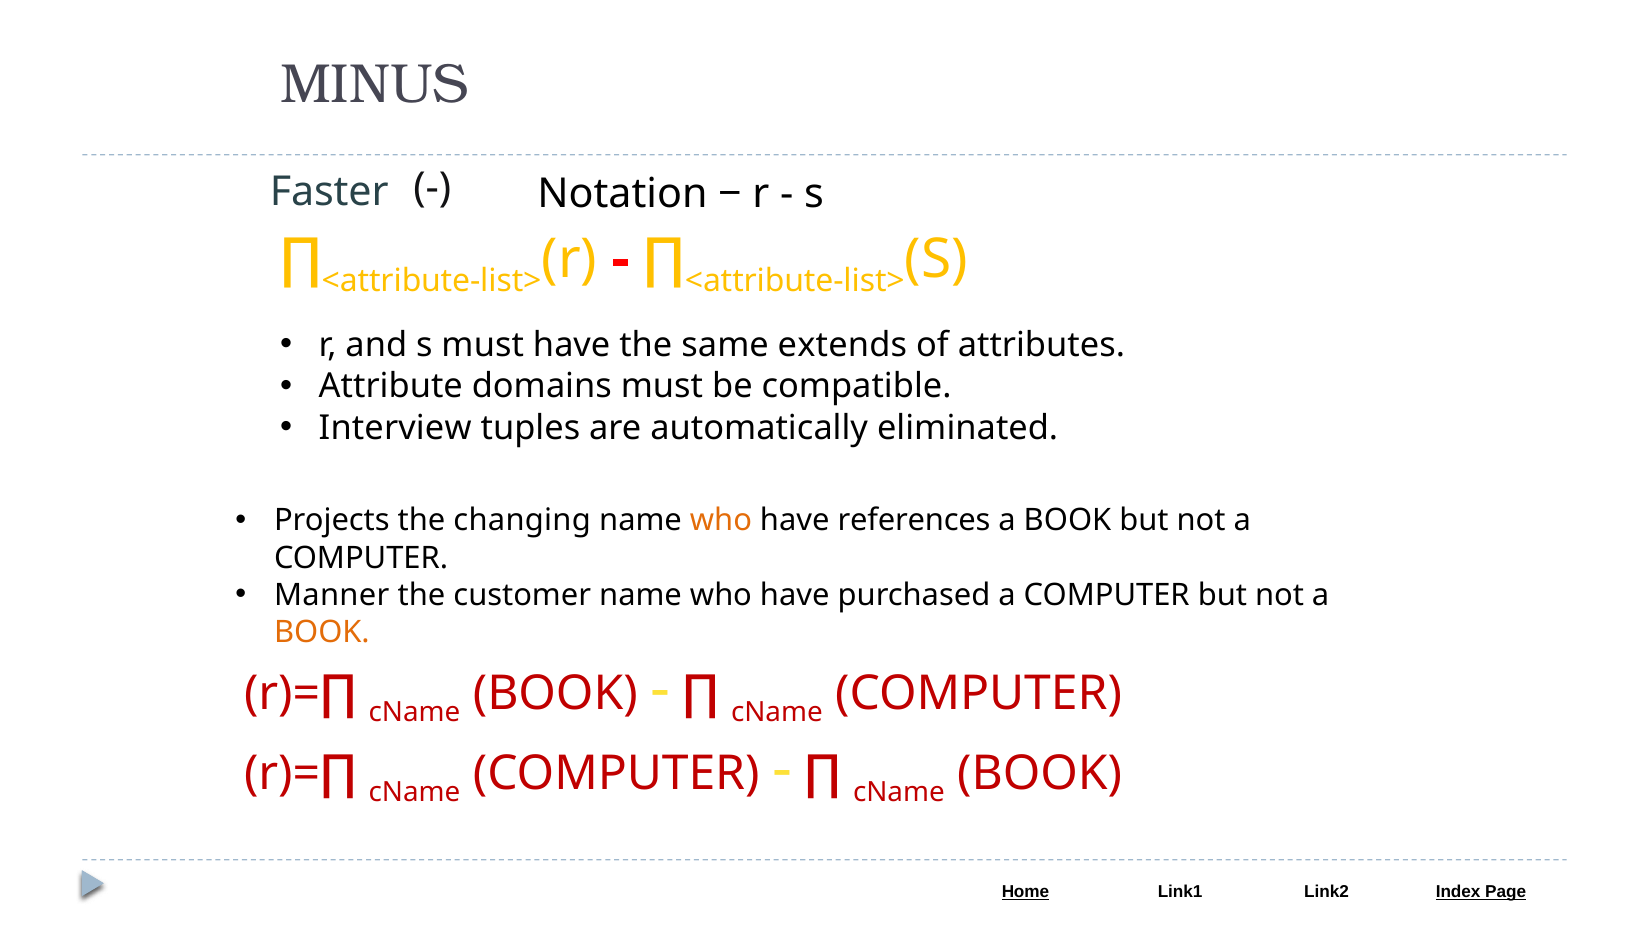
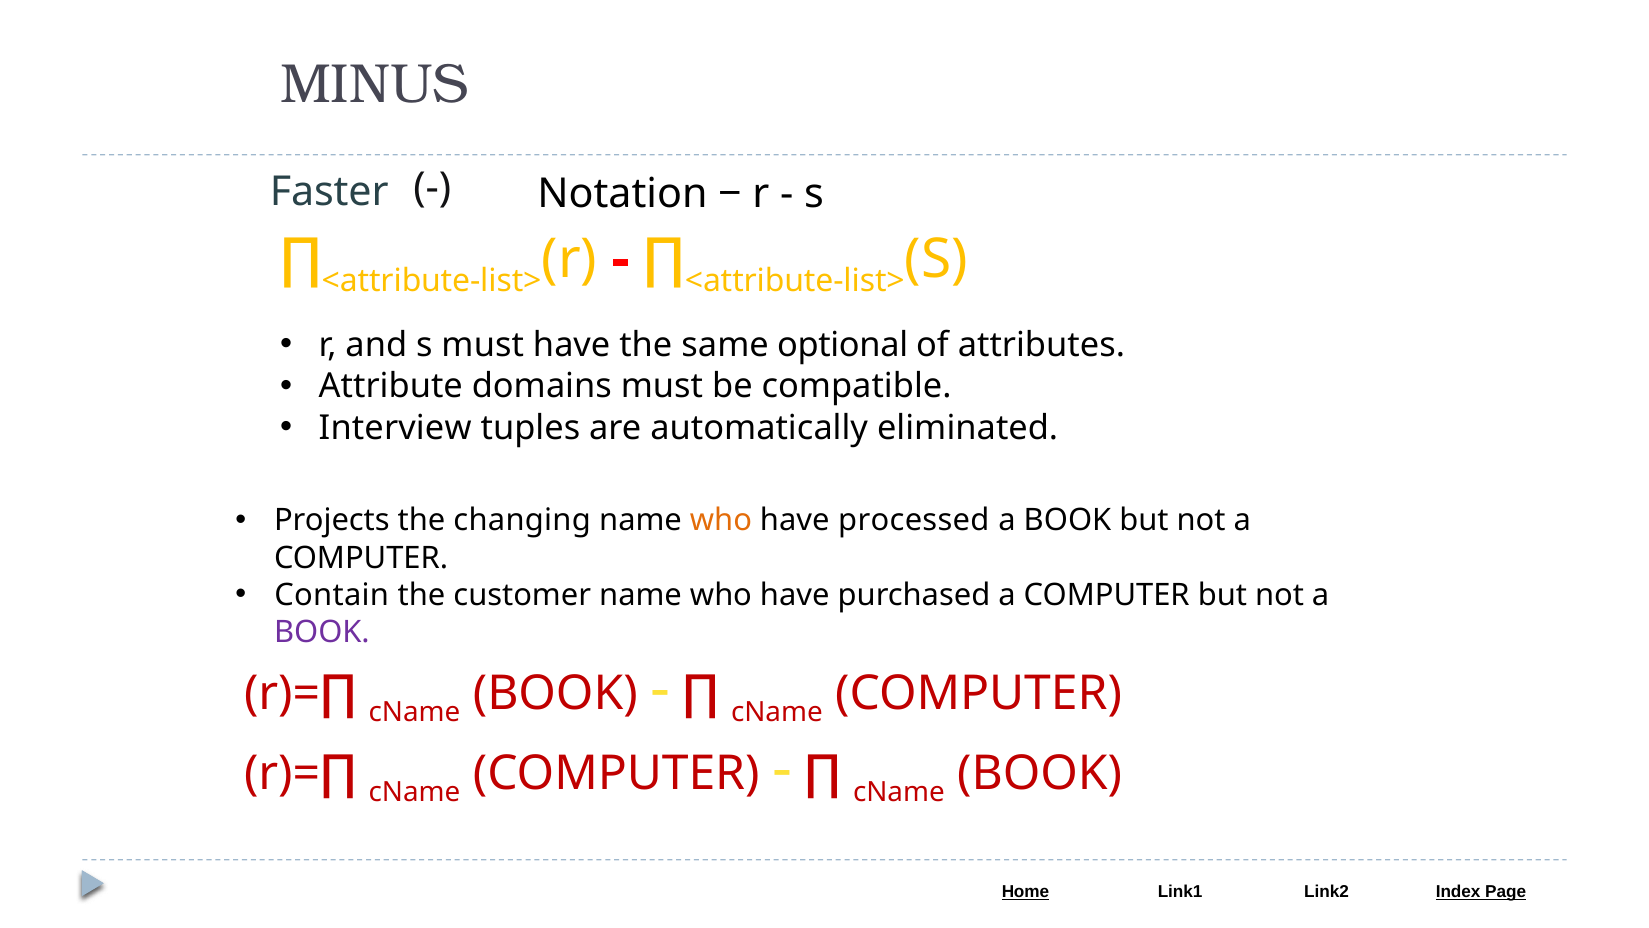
extends: extends -> optional
references: references -> processed
Manner: Manner -> Contain
BOOK at (322, 632) colour: orange -> purple
